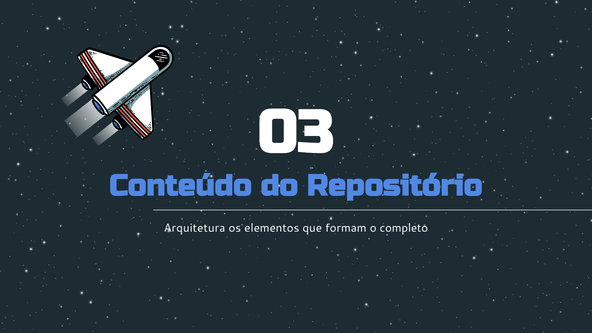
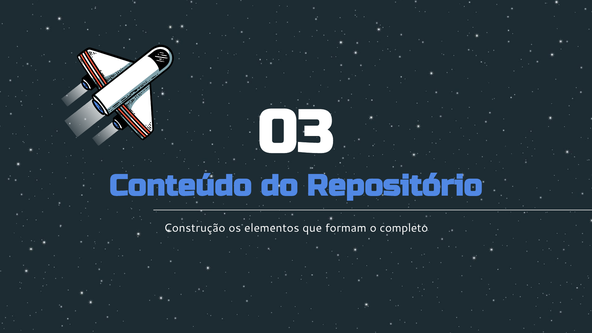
Arquitetura: Arquitetura -> Construção
